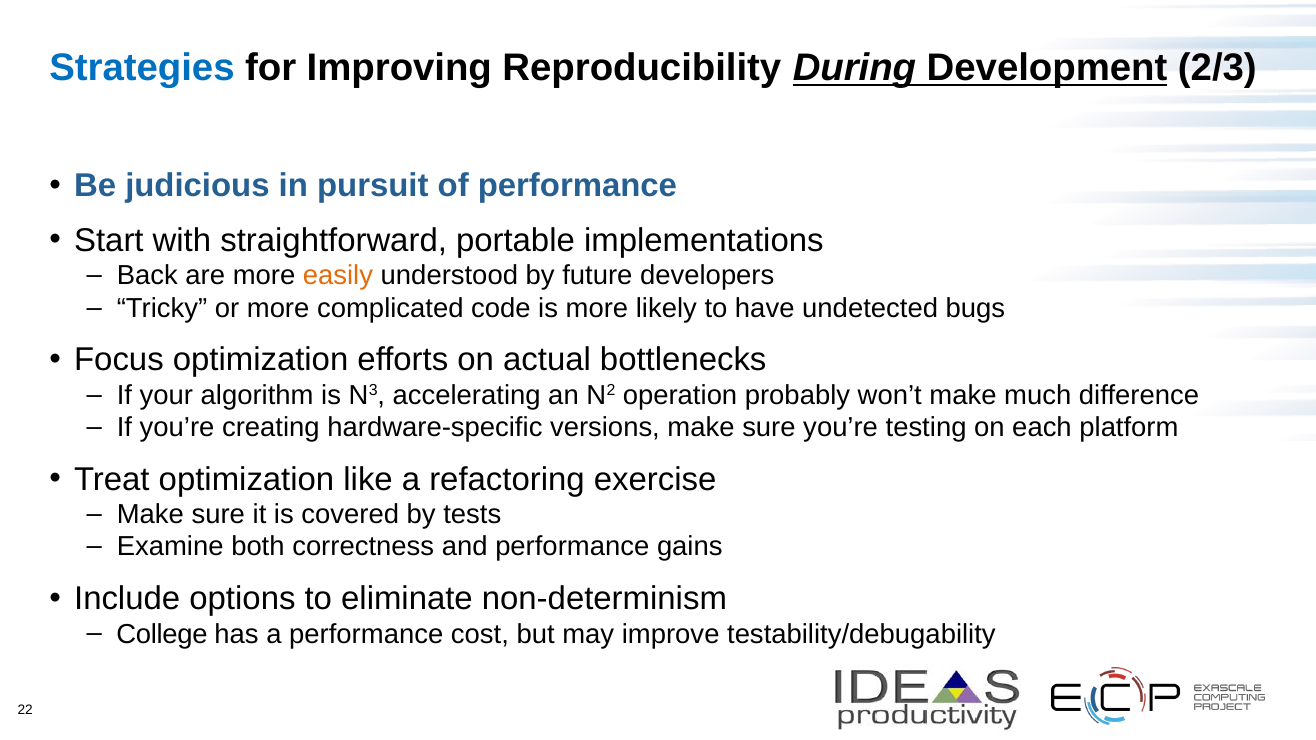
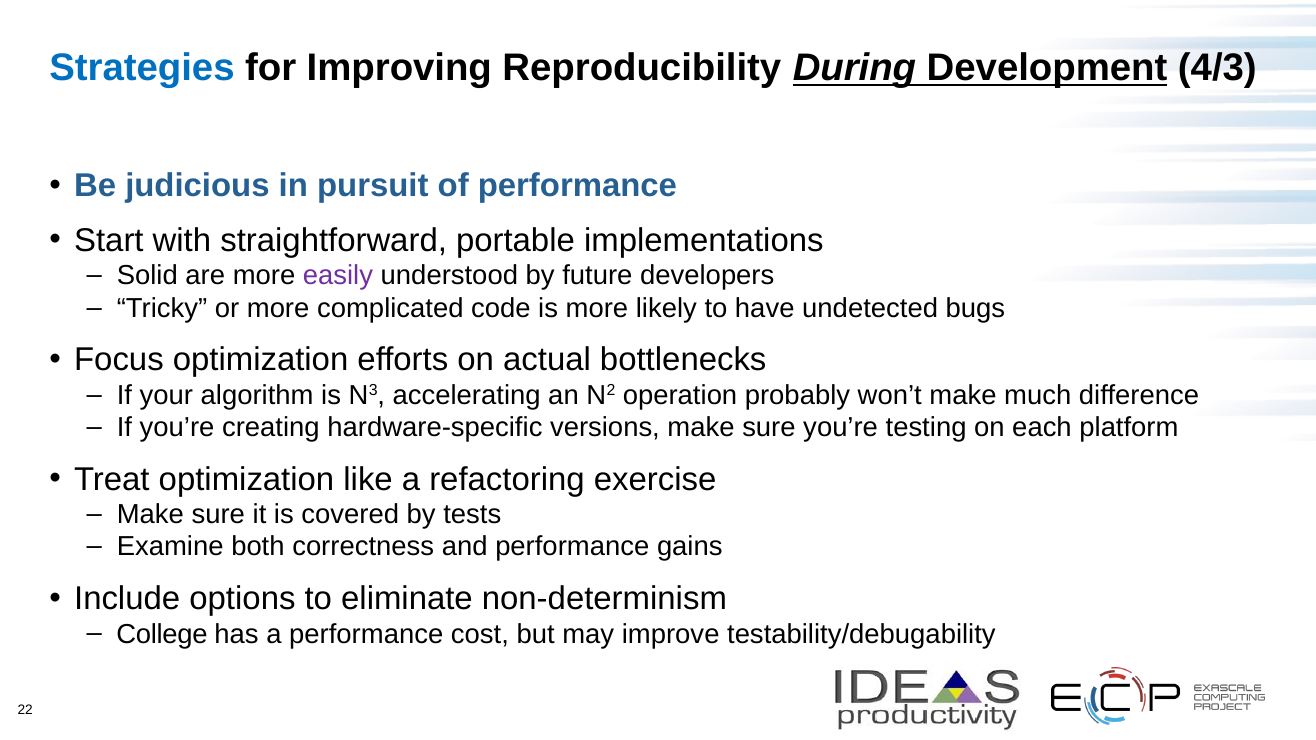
2/3: 2/3 -> 4/3
Back: Back -> Solid
easily colour: orange -> purple
